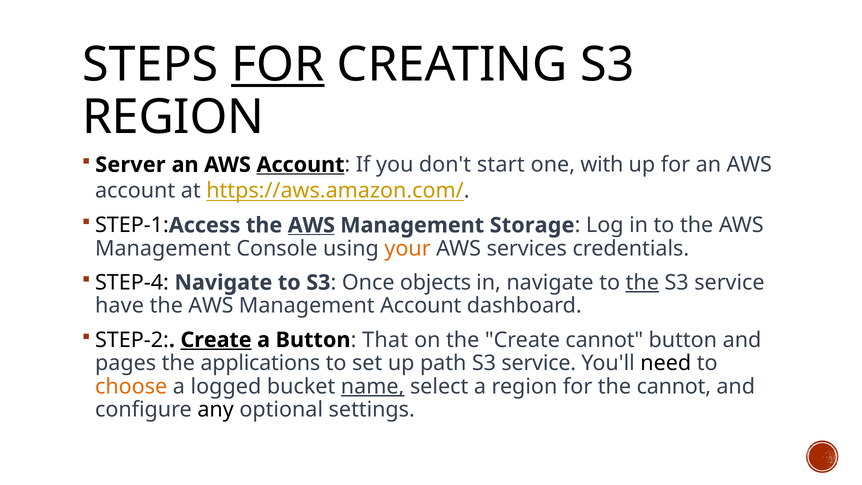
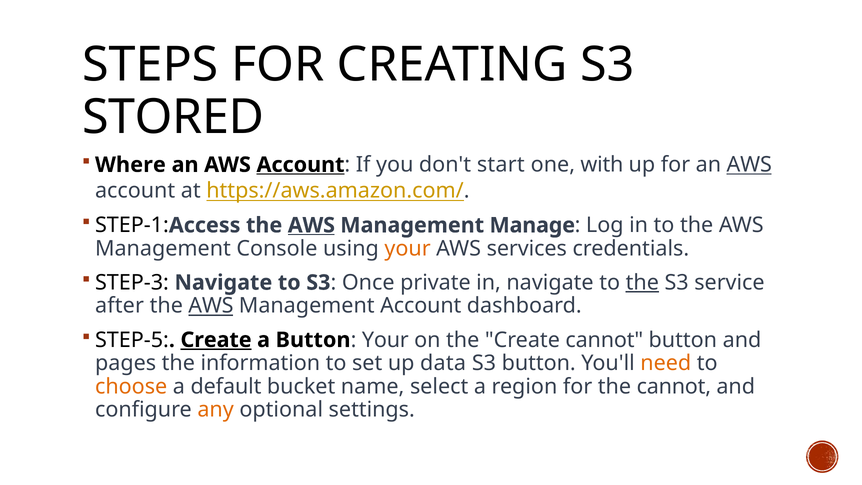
FOR at (278, 65) underline: present -> none
REGION at (173, 117): REGION -> STORED
Server: Server -> Where
AWS at (749, 165) underline: none -> present
Storage: Storage -> Manage
STEP-4: STEP-4 -> STEP-3
objects: objects -> private
have: have -> after
AWS at (211, 306) underline: none -> present
STEP-2: STEP-2 -> STEP-5
That at (385, 340): That -> Your
applications: applications -> information
path: path -> data
service at (539, 363): service -> button
need colour: black -> orange
logged: logged -> default
name underline: present -> none
any colour: black -> orange
